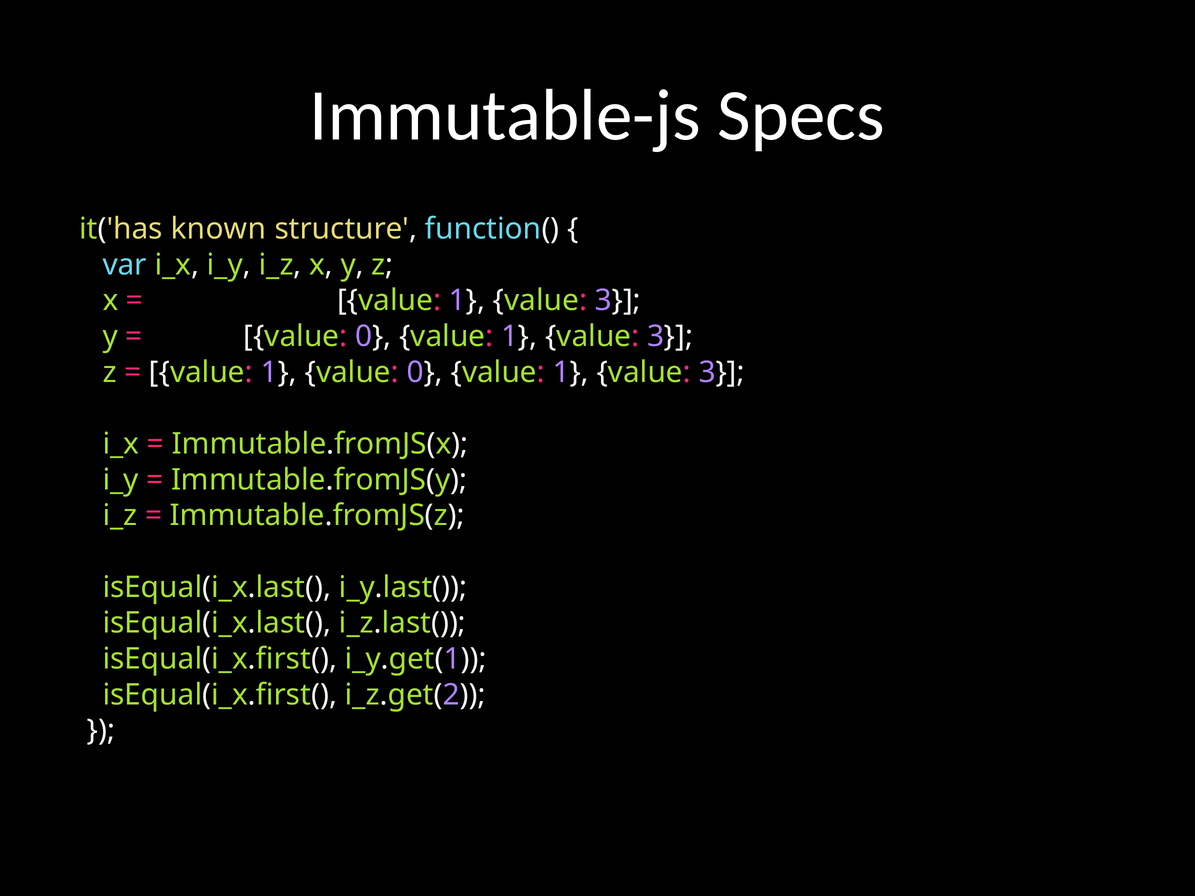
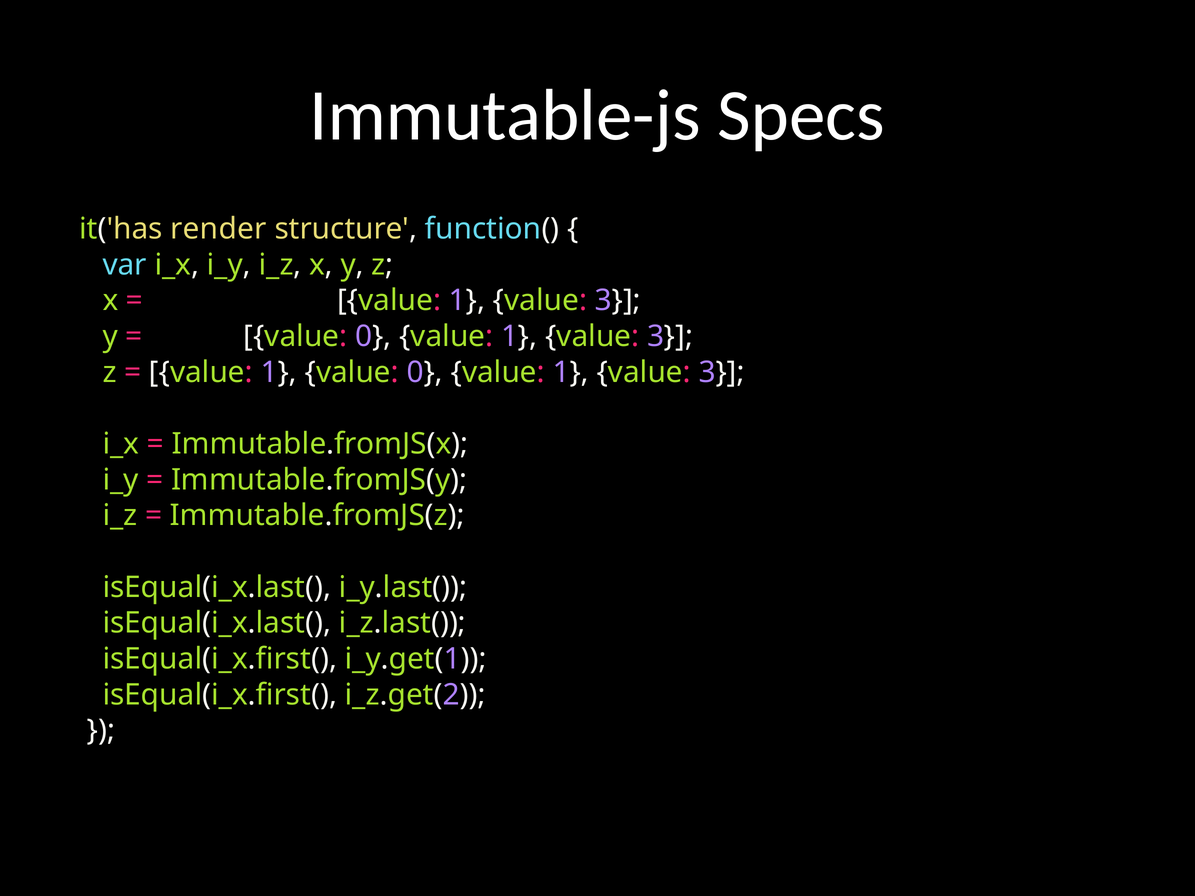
known: known -> render
